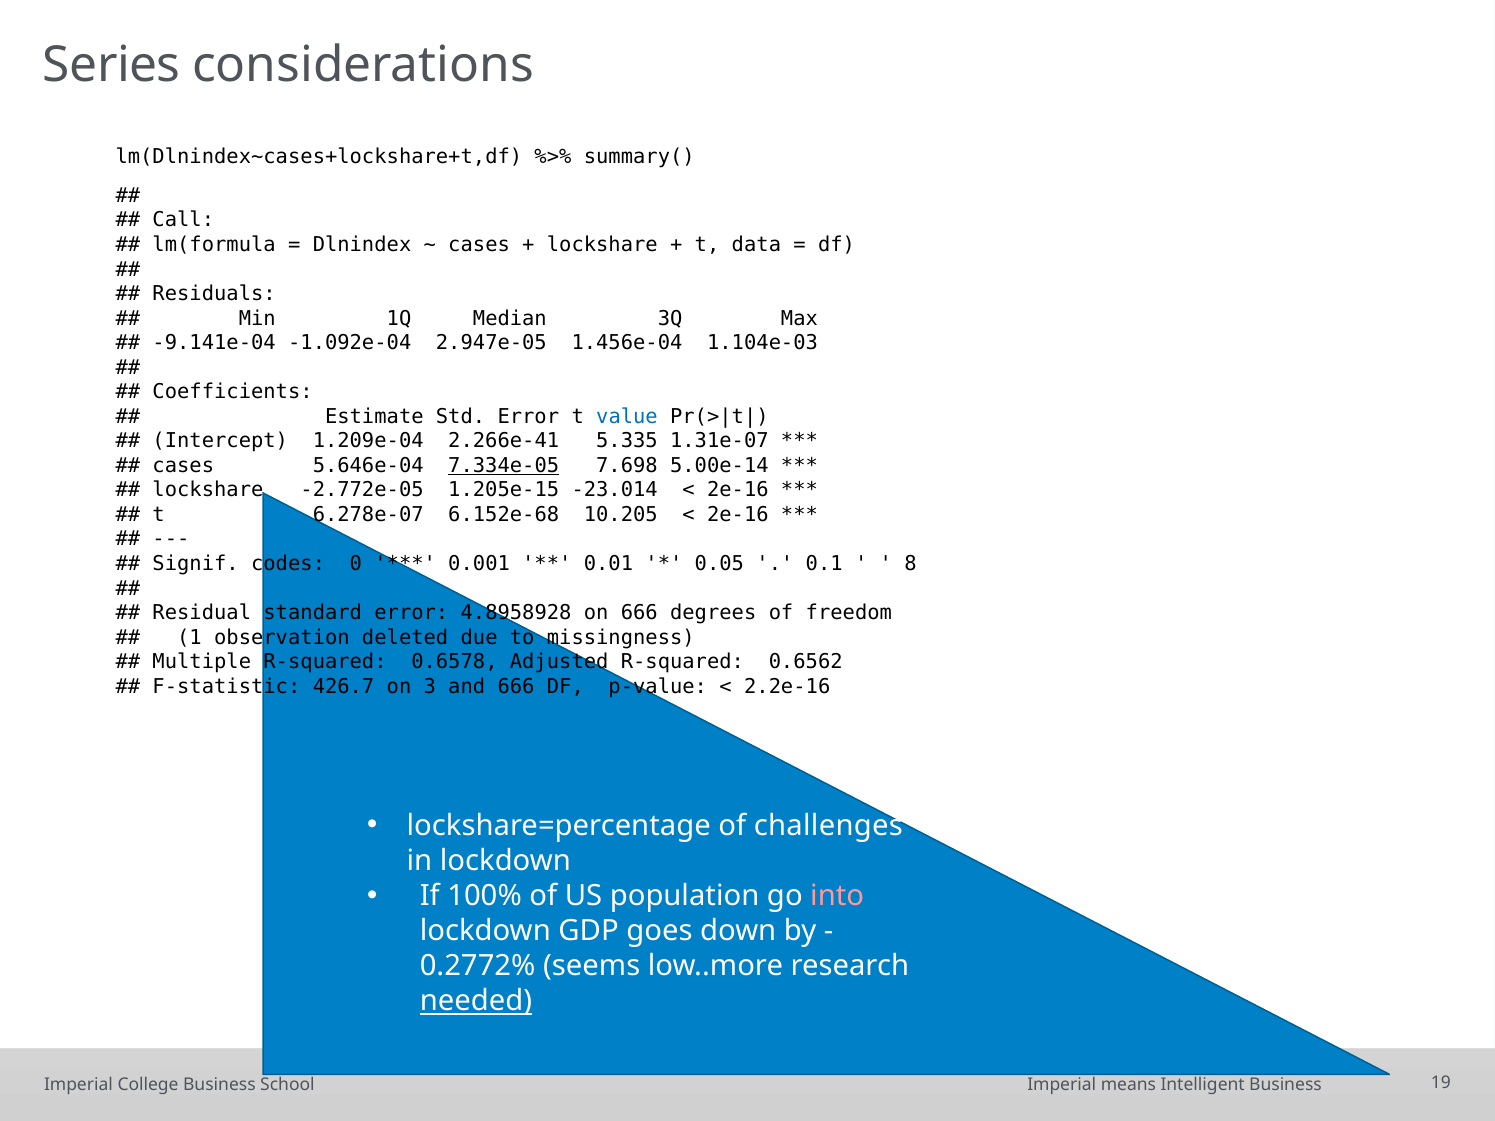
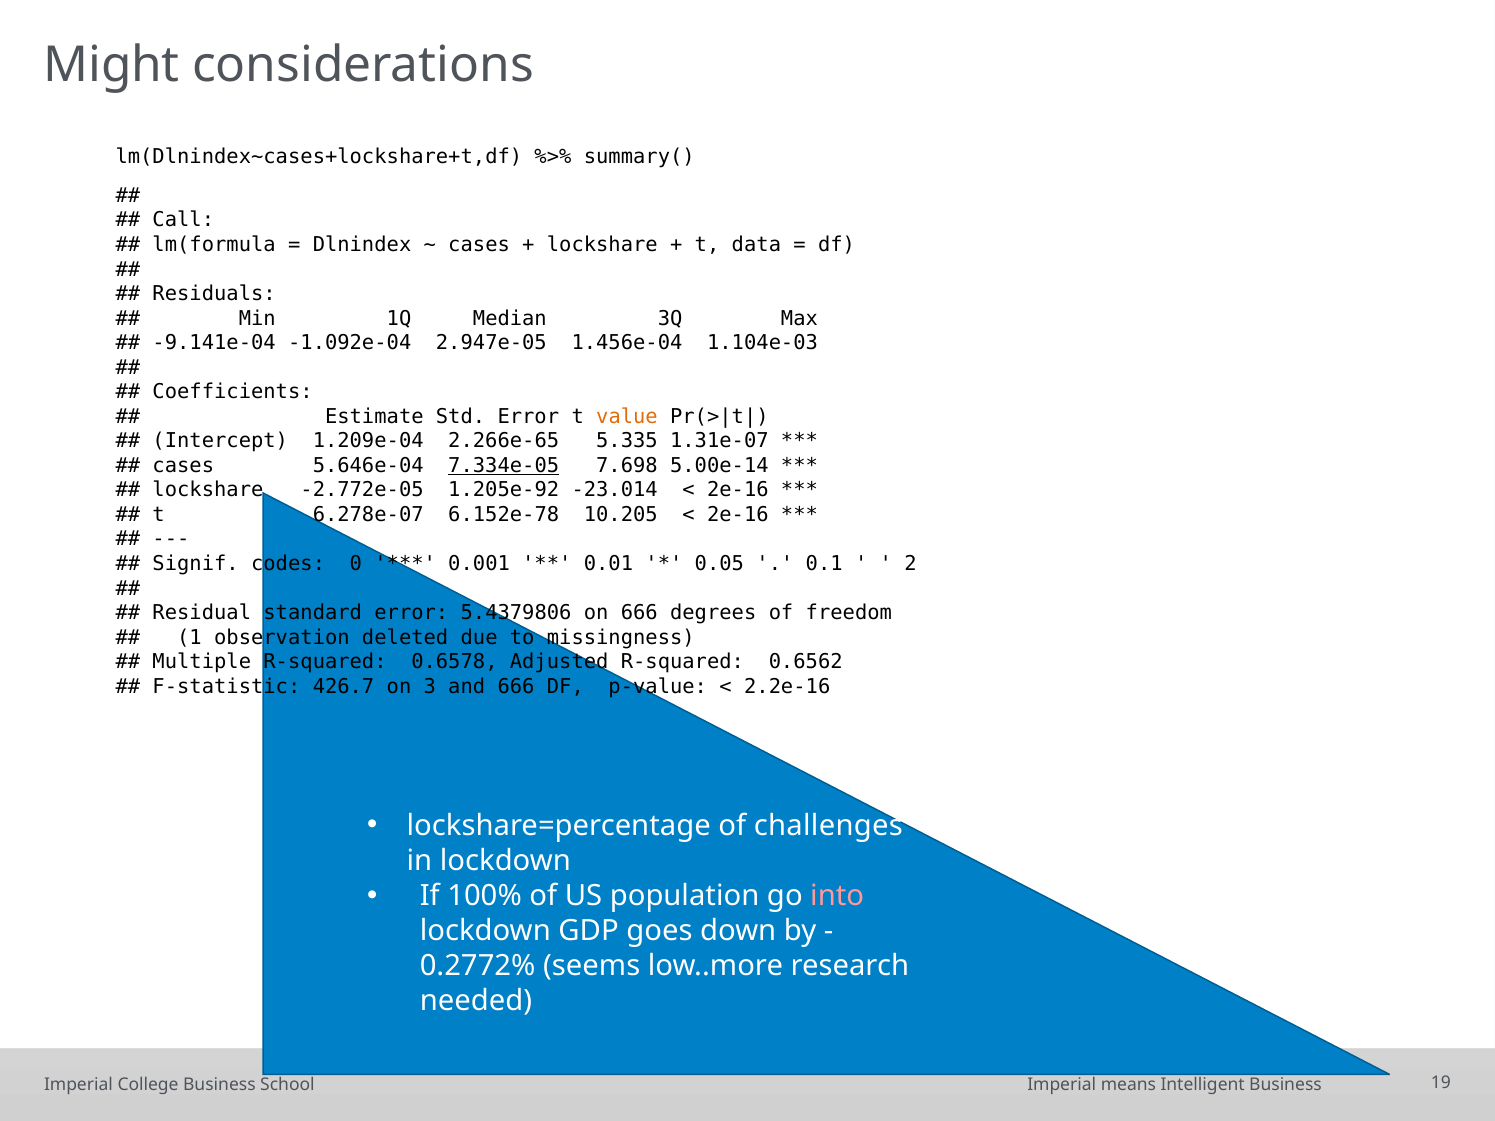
Series: Series -> Might
value colour: blue -> orange
2.266e-41: 2.266e-41 -> 2.266e-65
1.205e-15: 1.205e-15 -> 1.205e-92
6.152e-68: 6.152e-68 -> 6.152e-78
8: 8 -> 2
4.8958928: 4.8958928 -> 5.4379806
needed underline: present -> none
